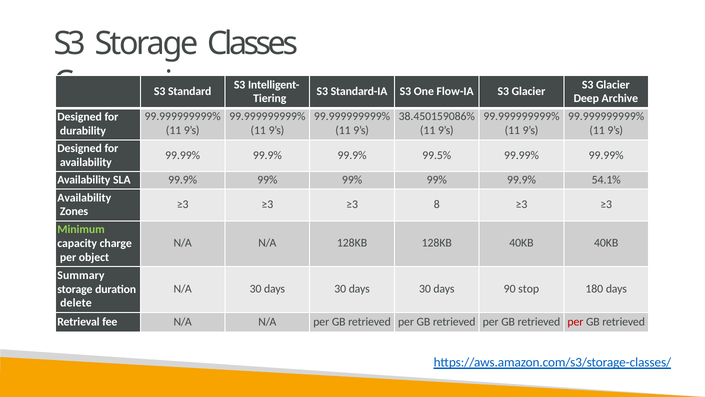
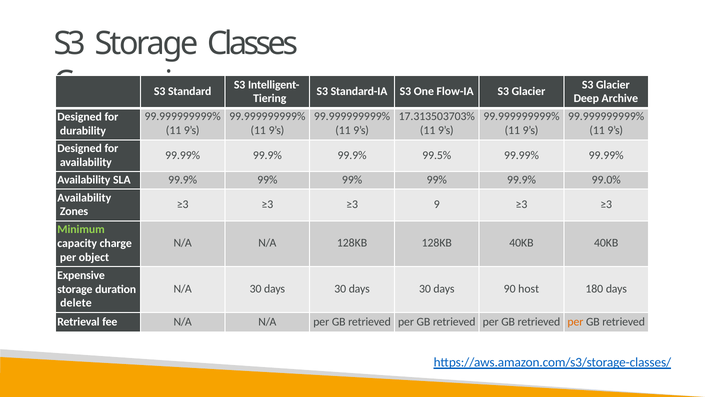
38.450159086%: 38.450159086% -> 17.313503703%
54.1%: 54.1% -> 99.0%
8: 8 -> 9
Summary: Summary -> Expensive
stop: stop -> host
per at (575, 321) colour: red -> orange
